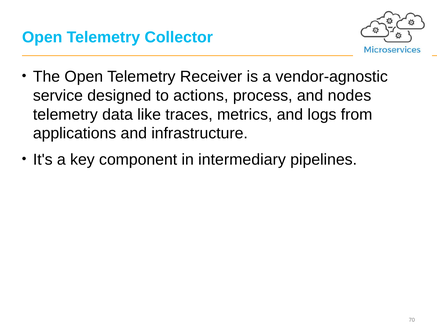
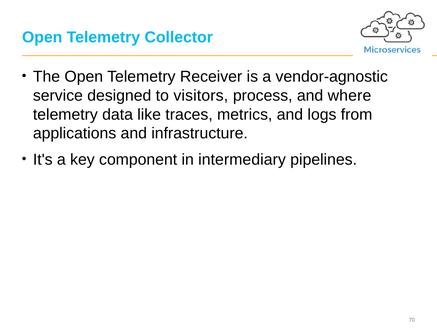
actions: actions -> visitors
nodes: nodes -> where
